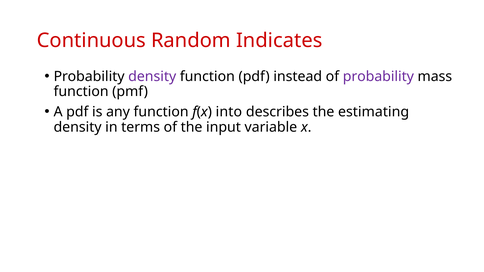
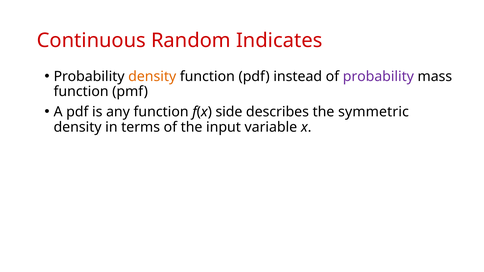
density at (152, 76) colour: purple -> orange
into: into -> side
estimating: estimating -> symmetric
